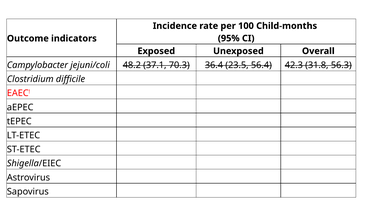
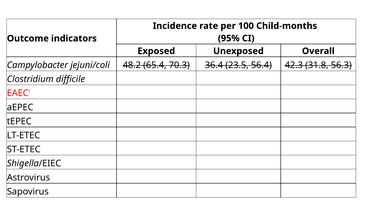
37.1: 37.1 -> 65.4
